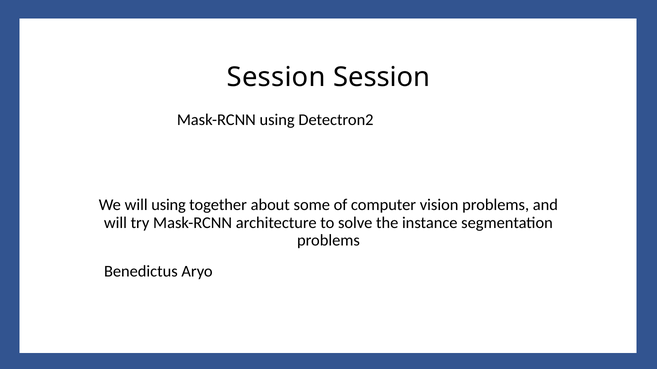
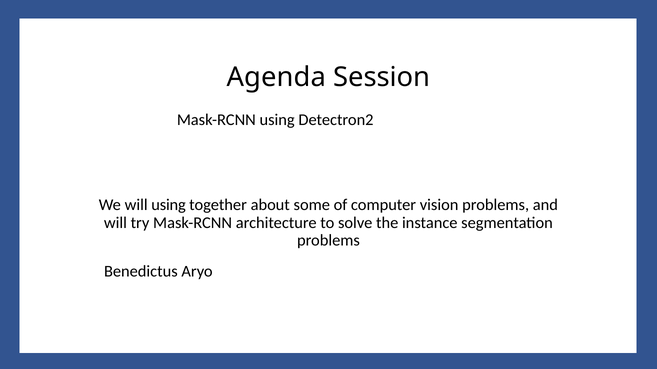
Session at (276, 78): Session -> Agenda
